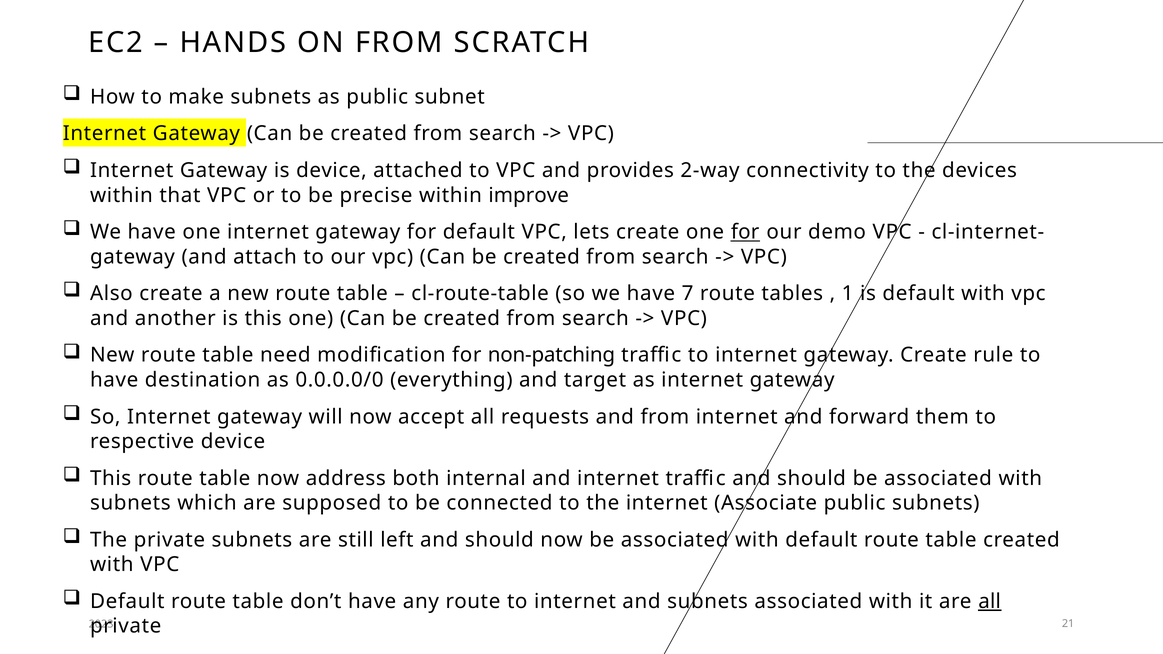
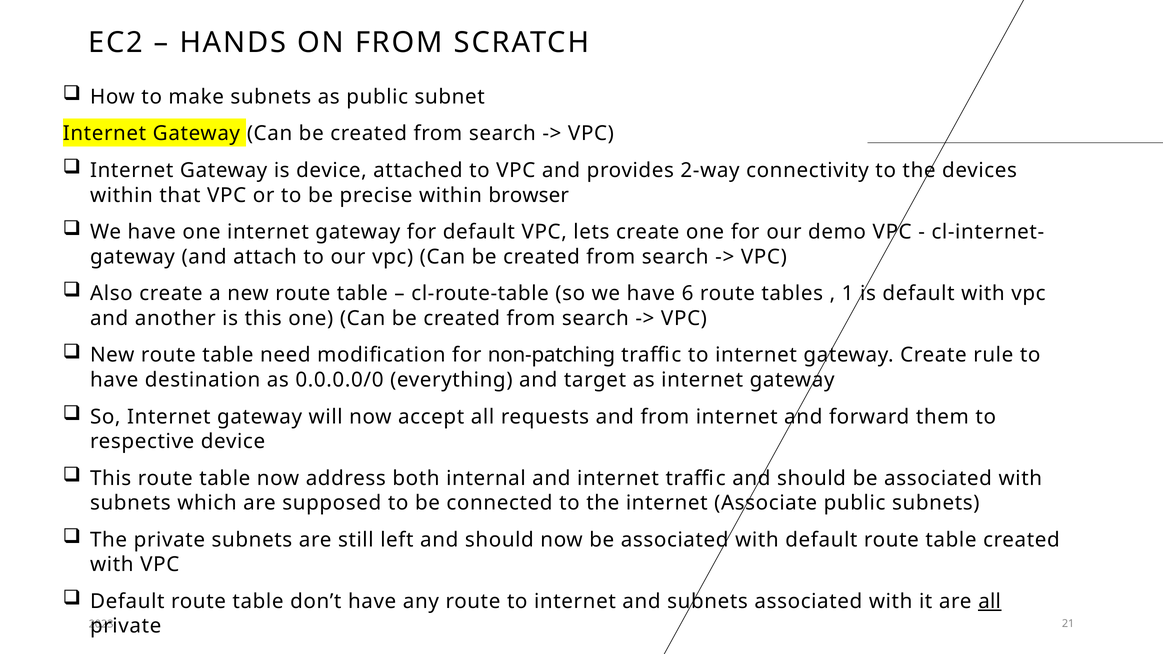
improve: improve -> browser
for at (745, 232) underline: present -> none
7: 7 -> 6
